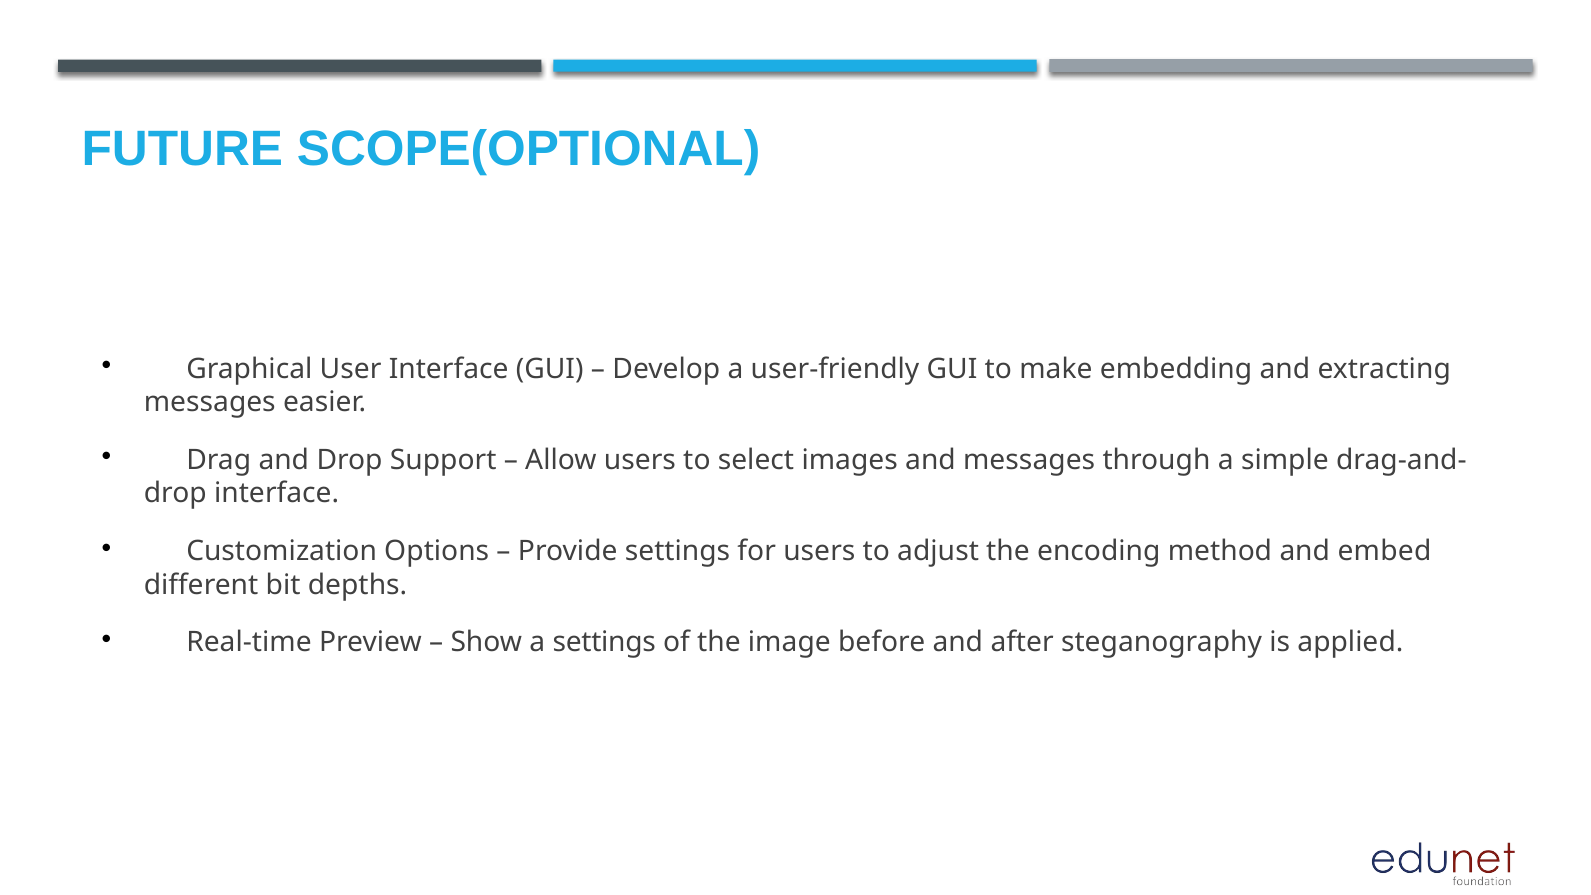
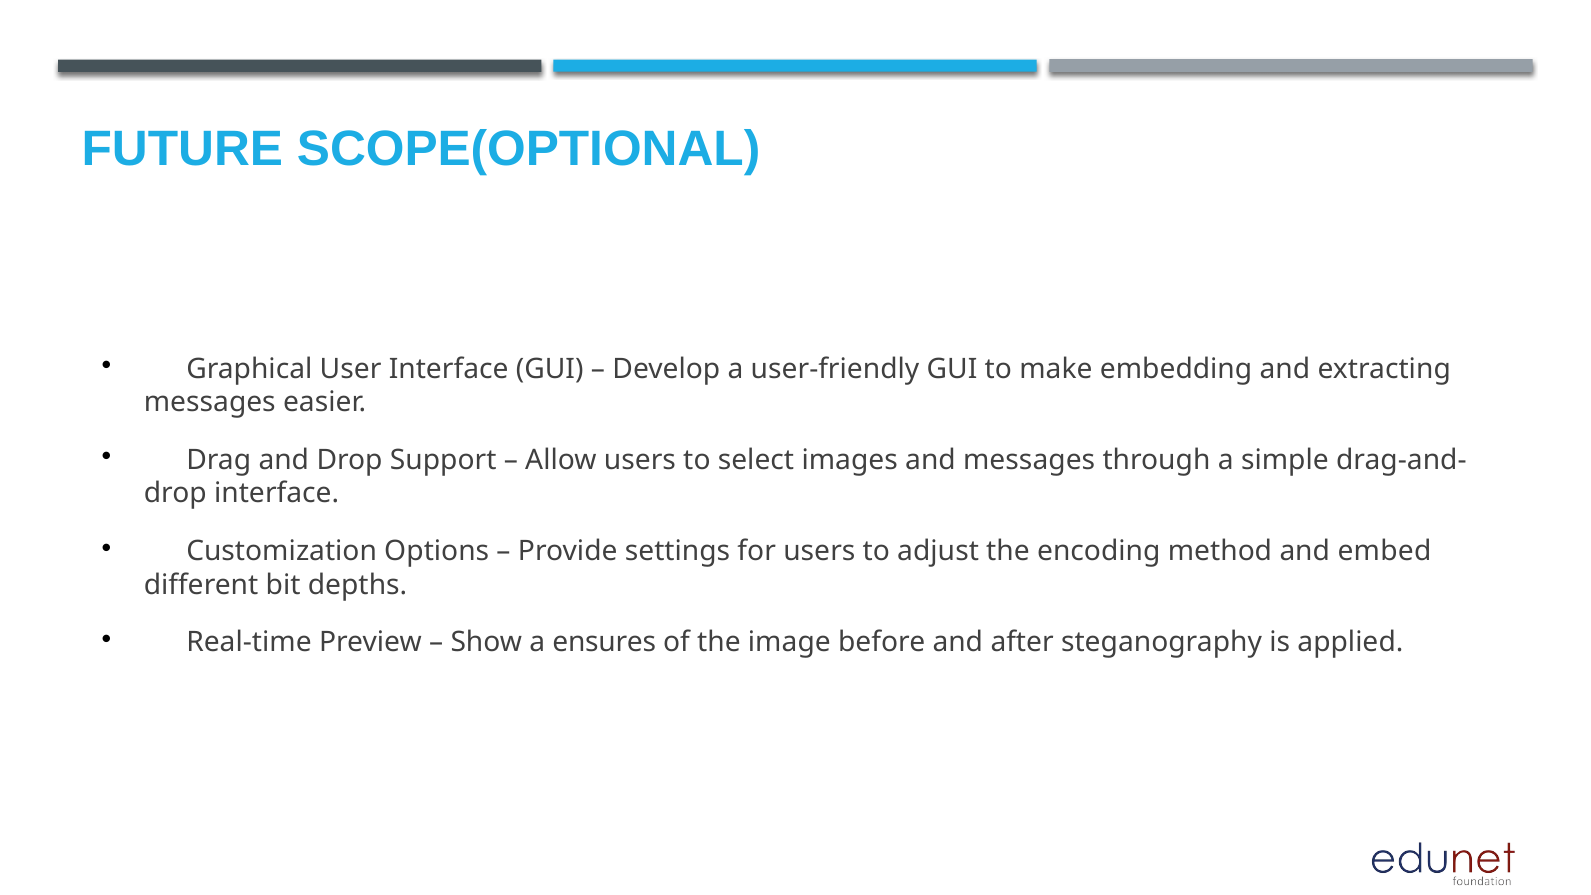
a settings: settings -> ensures
